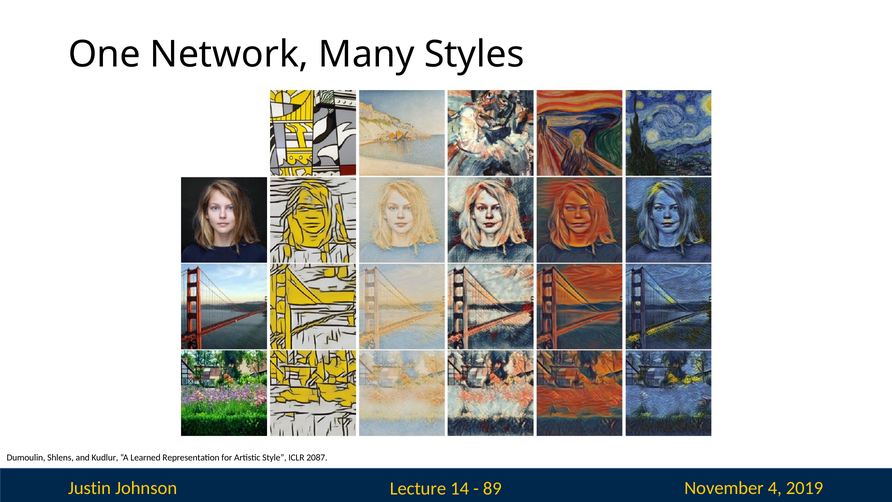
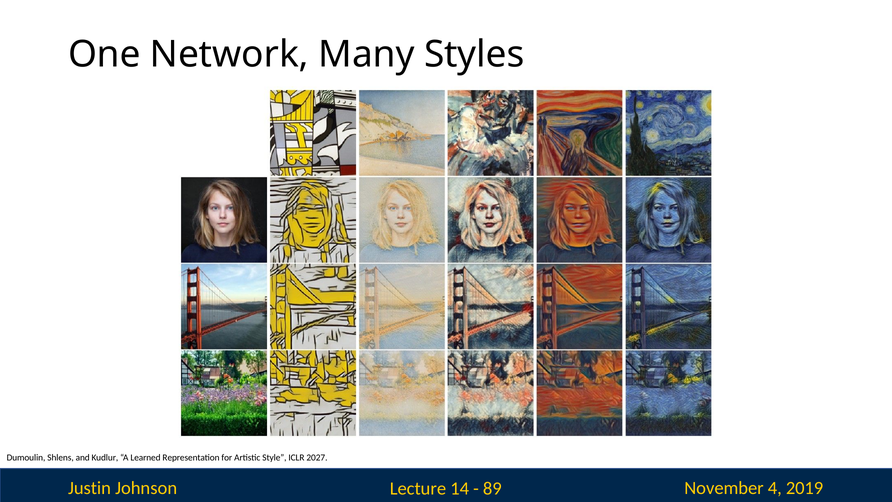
2087: 2087 -> 2027
